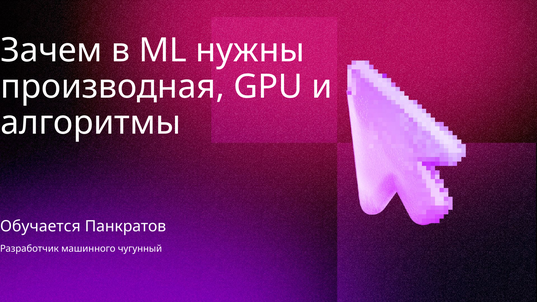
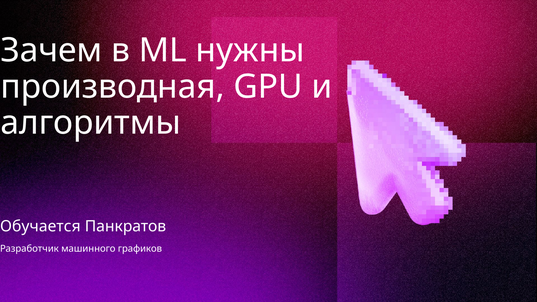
чугунный: чугунный -> графиков
